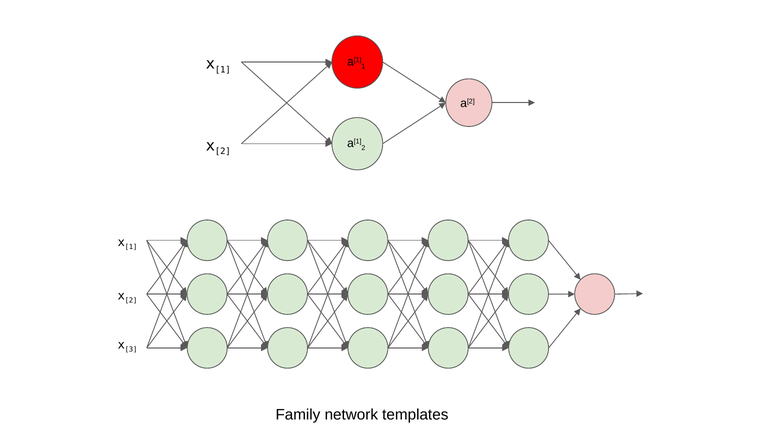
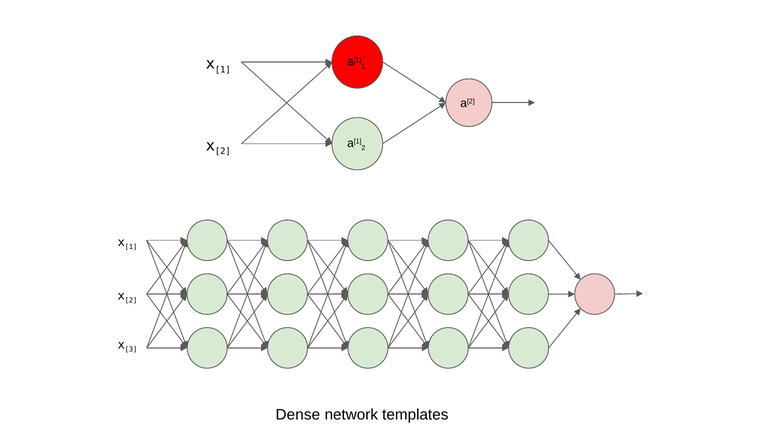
Family: Family -> Dense
